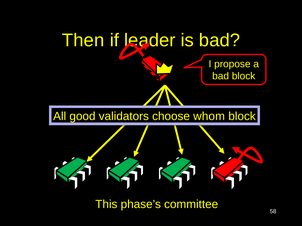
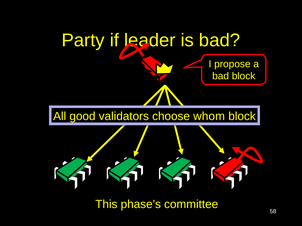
Then: Then -> Party
